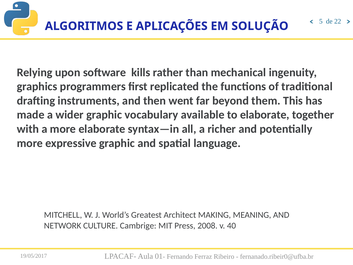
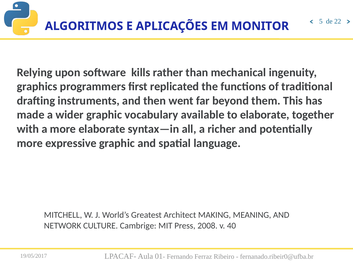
SOLUÇÃO: SOLUÇÃO -> MONITOR
